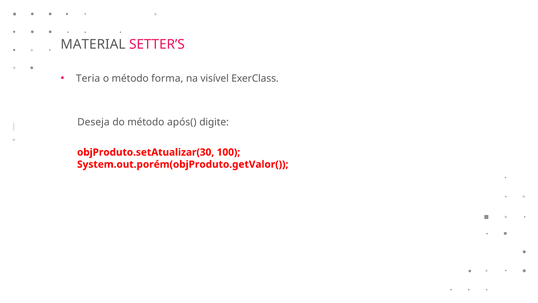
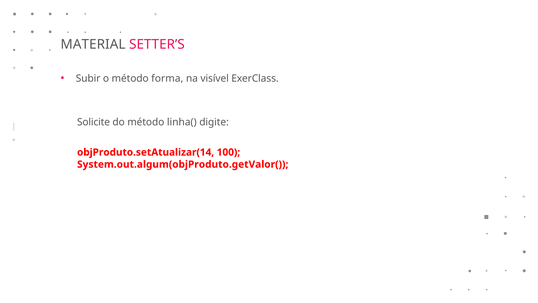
Teria: Teria -> Subir
Deseja: Deseja -> Solicite
após(: após( -> linha(
objProduto.setAtualizar(30: objProduto.setAtualizar(30 -> objProduto.setAtualizar(14
System.out.porém(objProduto.getValor(: System.out.porém(objProduto.getValor( -> System.out.algum(objProduto.getValor(
